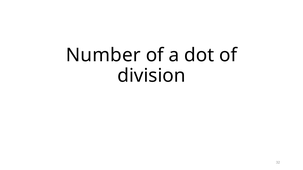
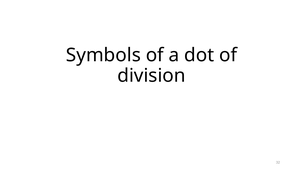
Number: Number -> Symbols
